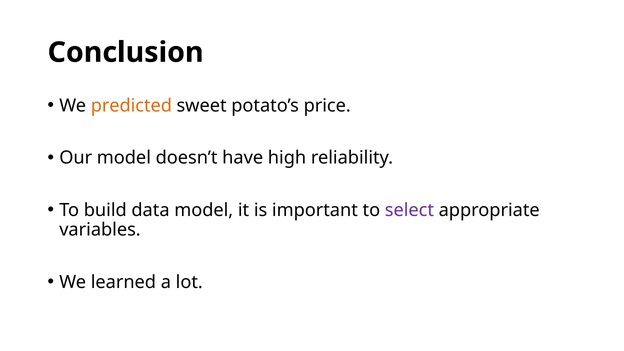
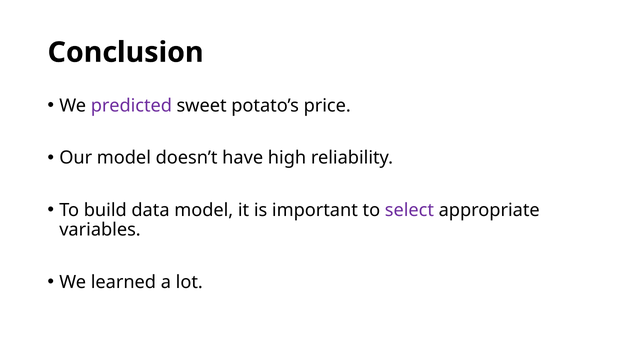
predicted colour: orange -> purple
